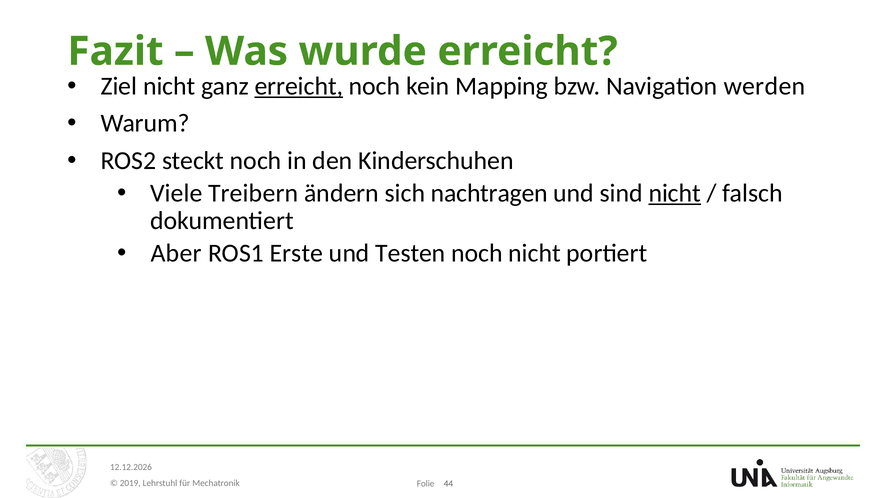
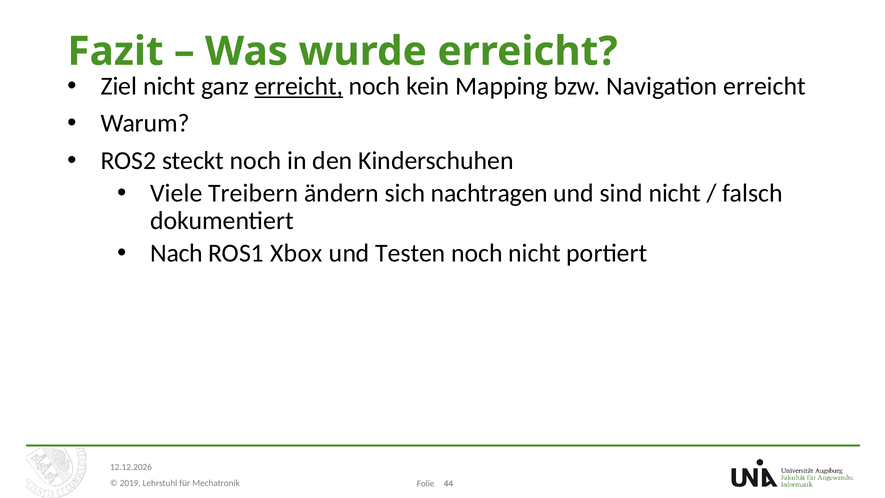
Navigation werden: werden -> erreicht
nicht at (675, 193) underline: present -> none
Aber: Aber -> Nach
Erste: Erste -> Xbox
